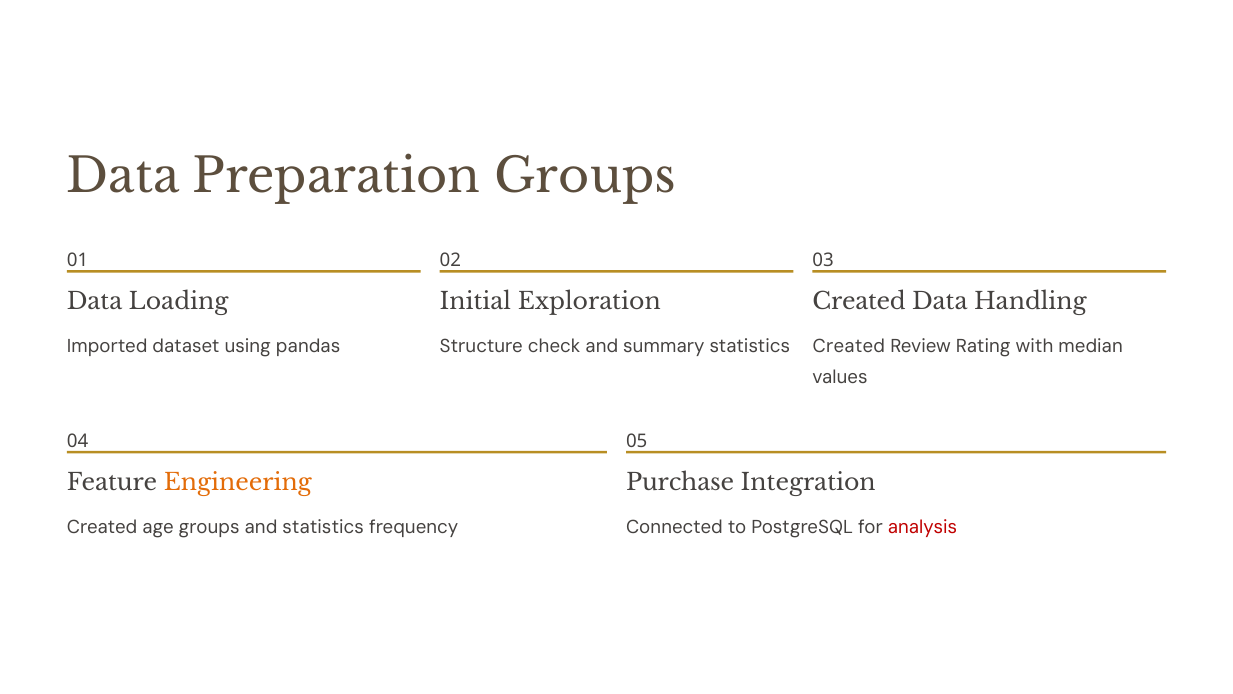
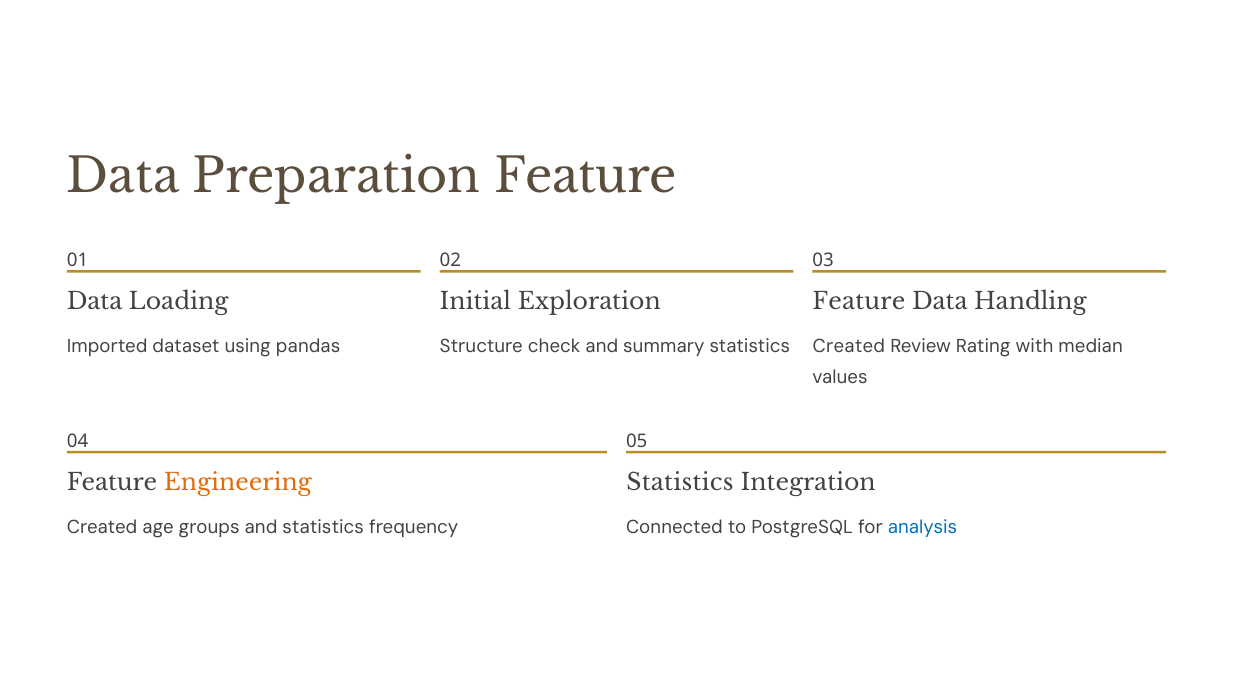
Preparation Groups: Groups -> Feature
Created at (859, 302): Created -> Feature
Purchase at (680, 482): Purchase -> Statistics
analysis colour: red -> blue
